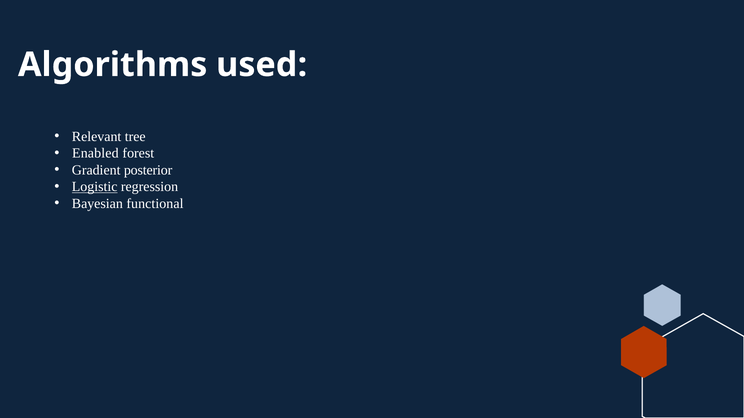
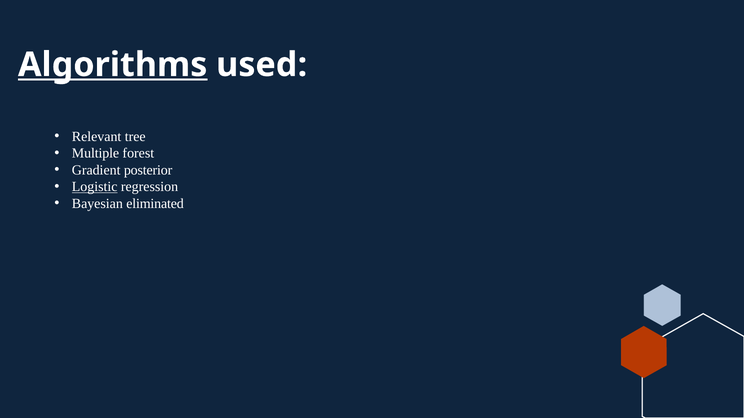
Algorithms underline: none -> present
Enabled: Enabled -> Multiple
functional: functional -> eliminated
